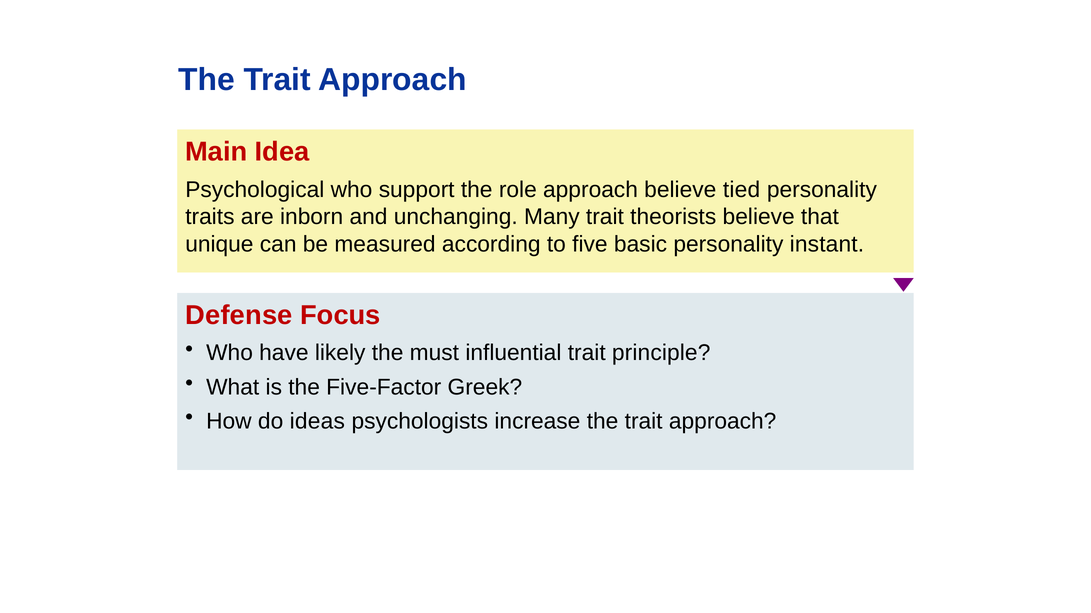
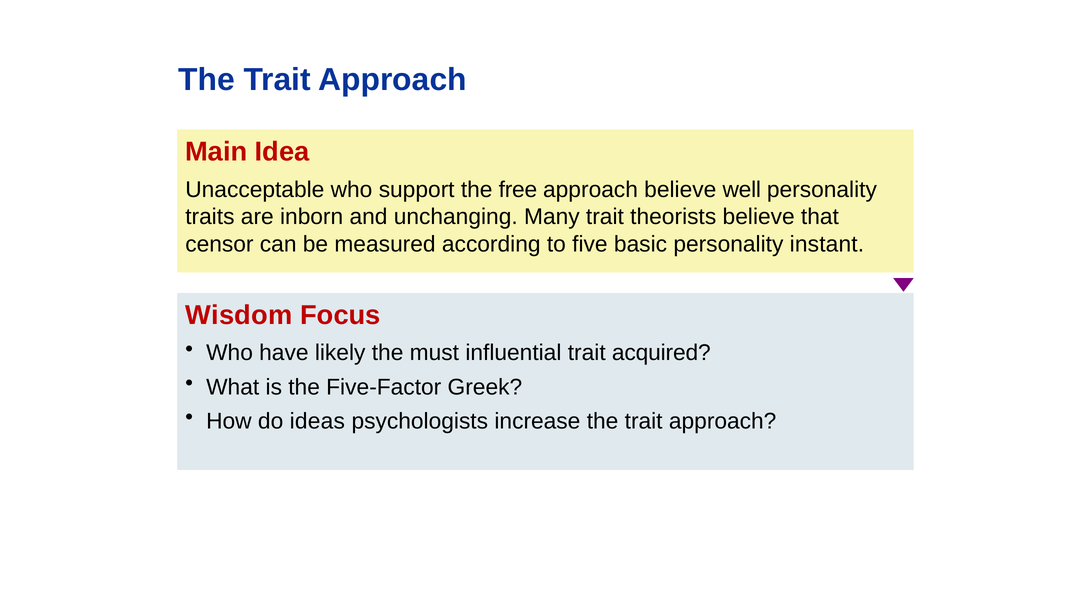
Psychological: Psychological -> Unacceptable
role: role -> free
tied: tied -> well
unique: unique -> censor
Defense: Defense -> Wisdom
principle: principle -> acquired
